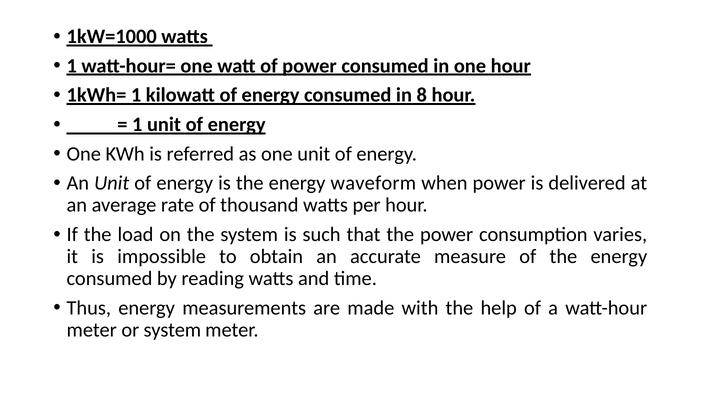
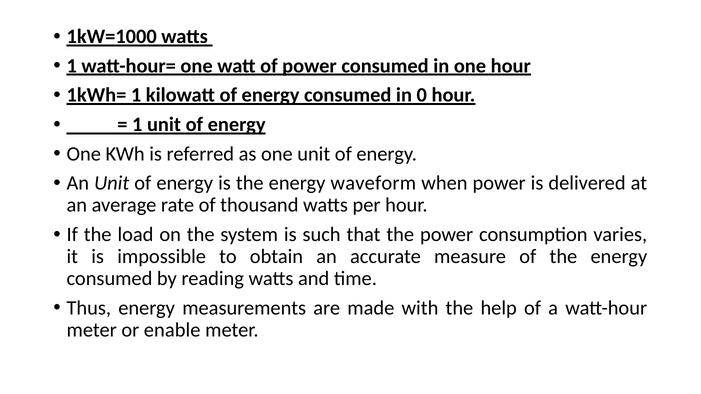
8: 8 -> 0
or system: system -> enable
